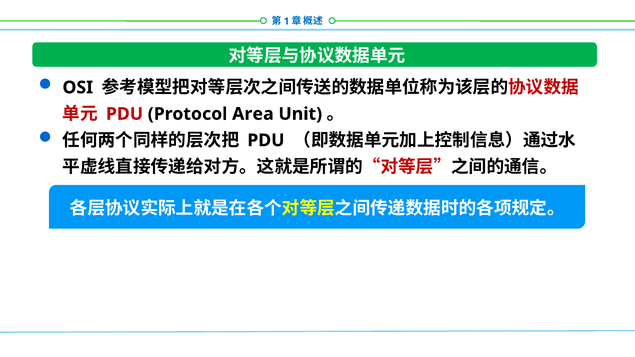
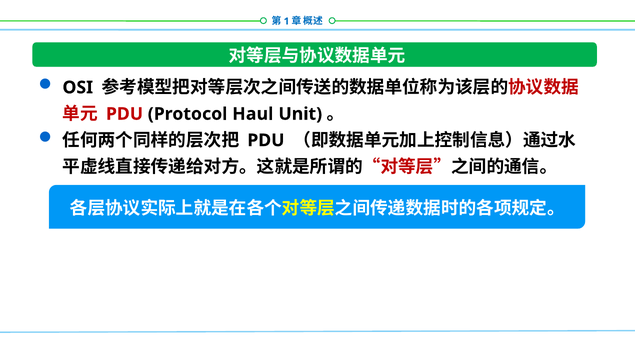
Area: Area -> Haul
